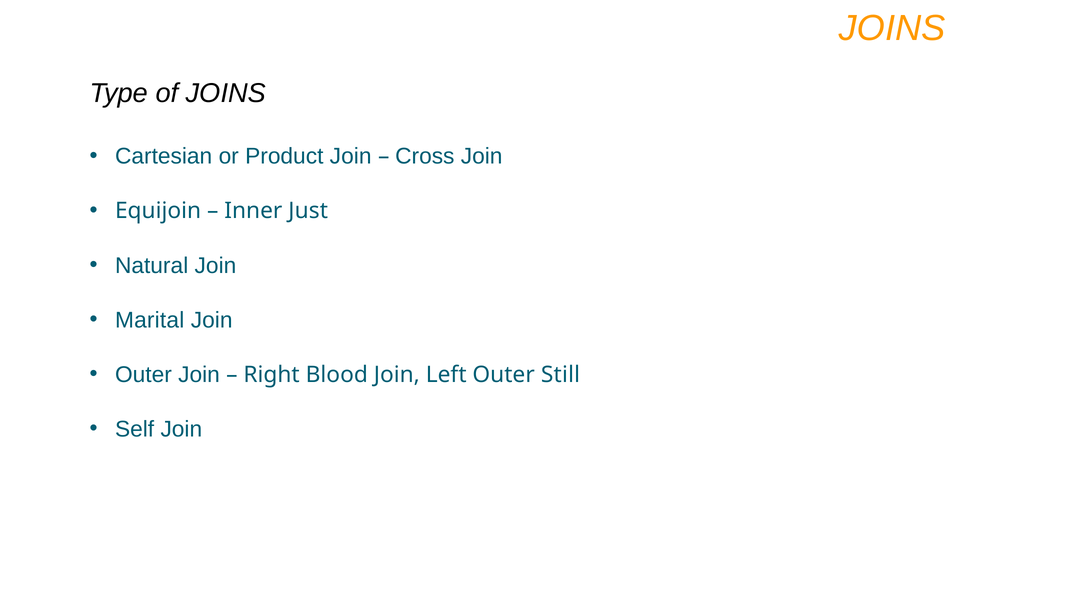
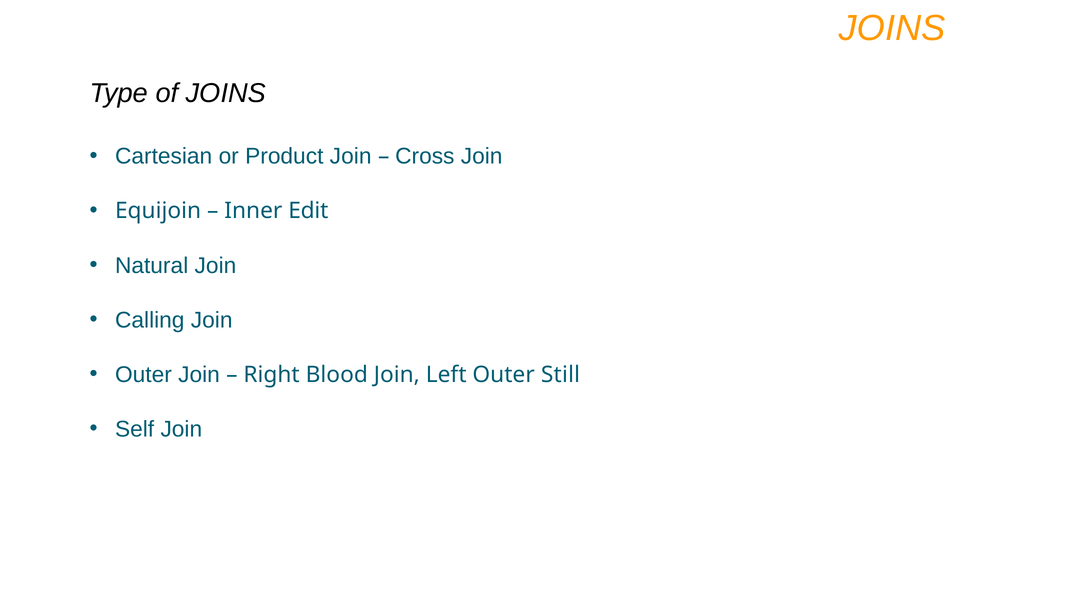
Just: Just -> Edit
Marital: Marital -> Calling
